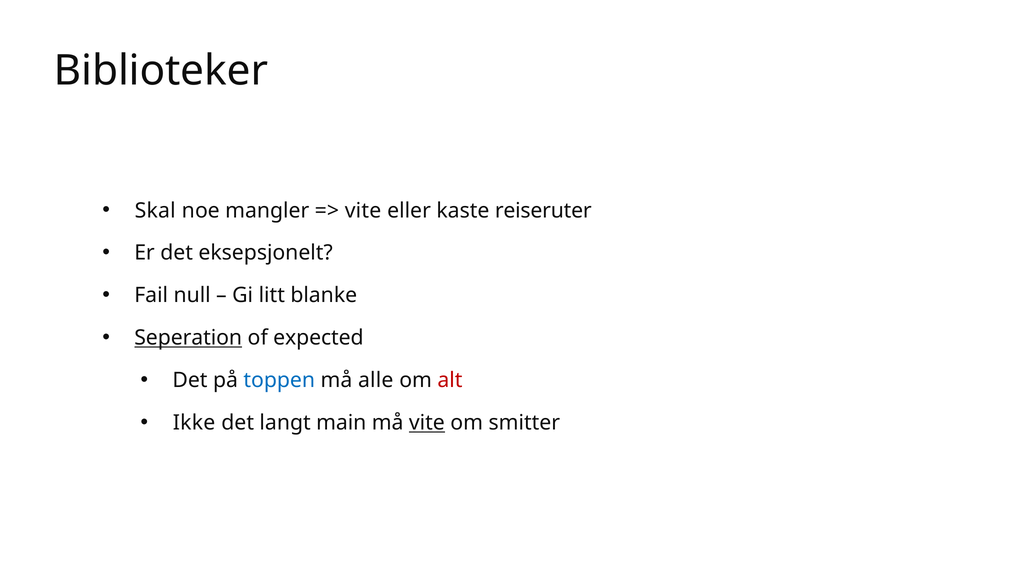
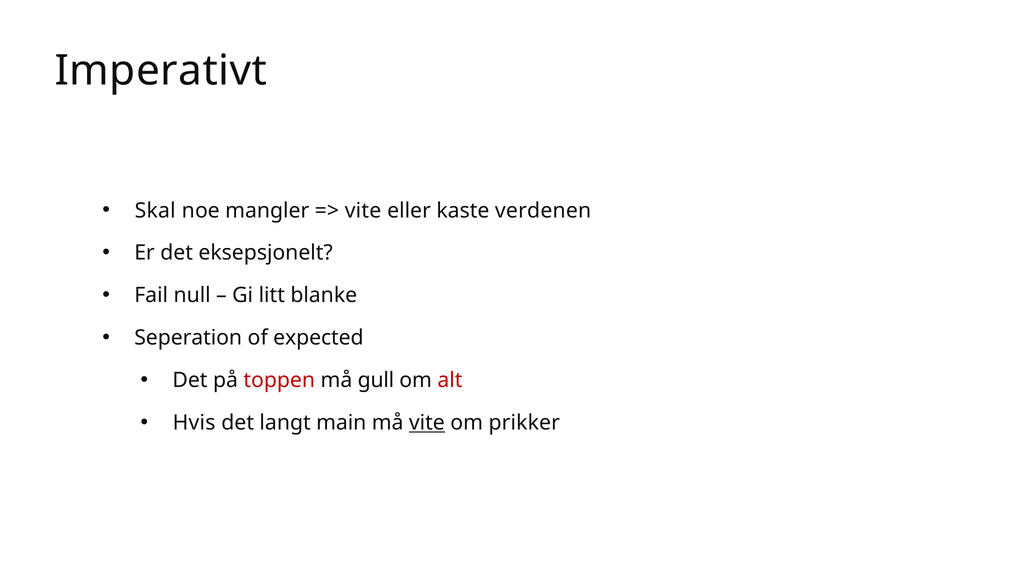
Biblioteker: Biblioteker -> Imperativt
reiseruter: reiseruter -> verdenen
Seperation underline: present -> none
toppen colour: blue -> red
alle: alle -> gull
Ikke: Ikke -> Hvis
smitter: smitter -> prikker
